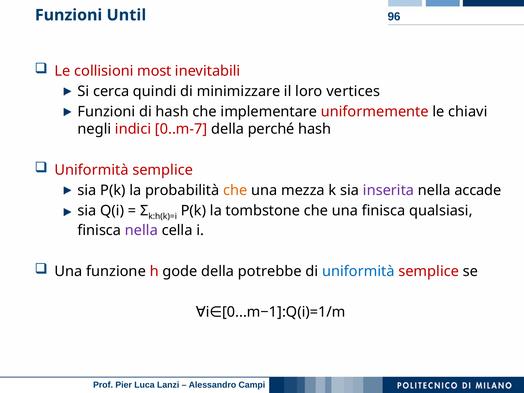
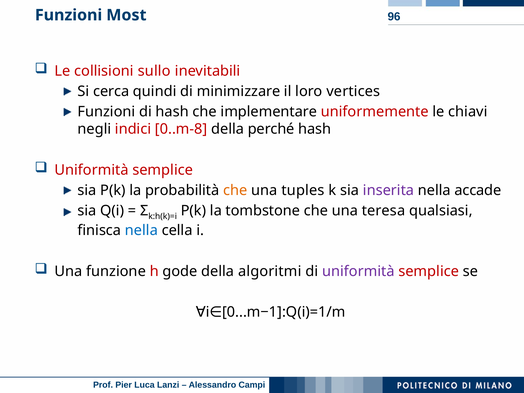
Until: Until -> Most
most: most -> sullo
0..m-7: 0..m-7 -> 0..m-8
mezza: mezza -> tuples
una finisca: finisca -> teresa
nella at (141, 231) colour: purple -> blue
potrebbe: potrebbe -> algoritmi
uniformità at (358, 271) colour: blue -> purple
